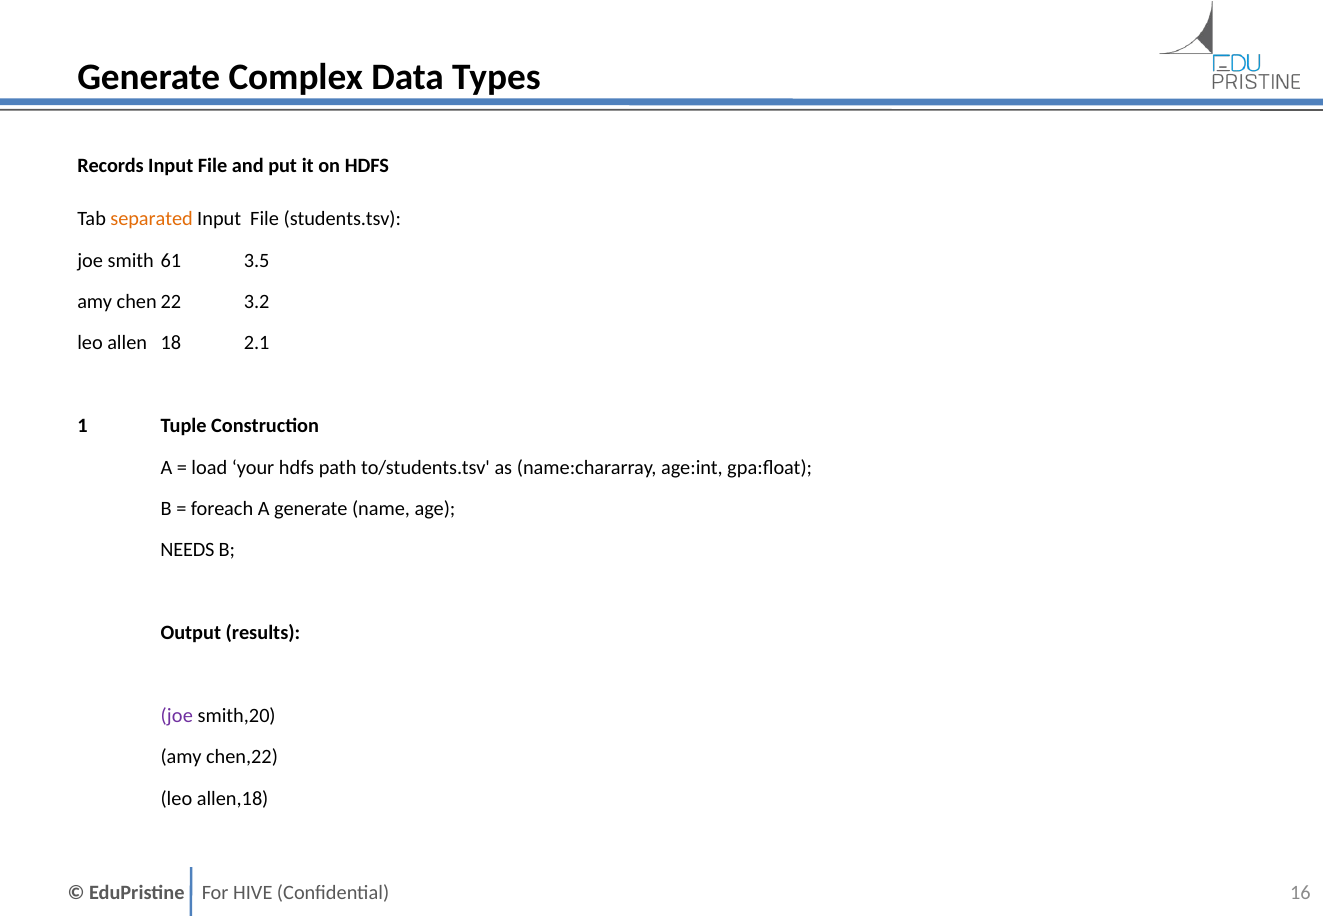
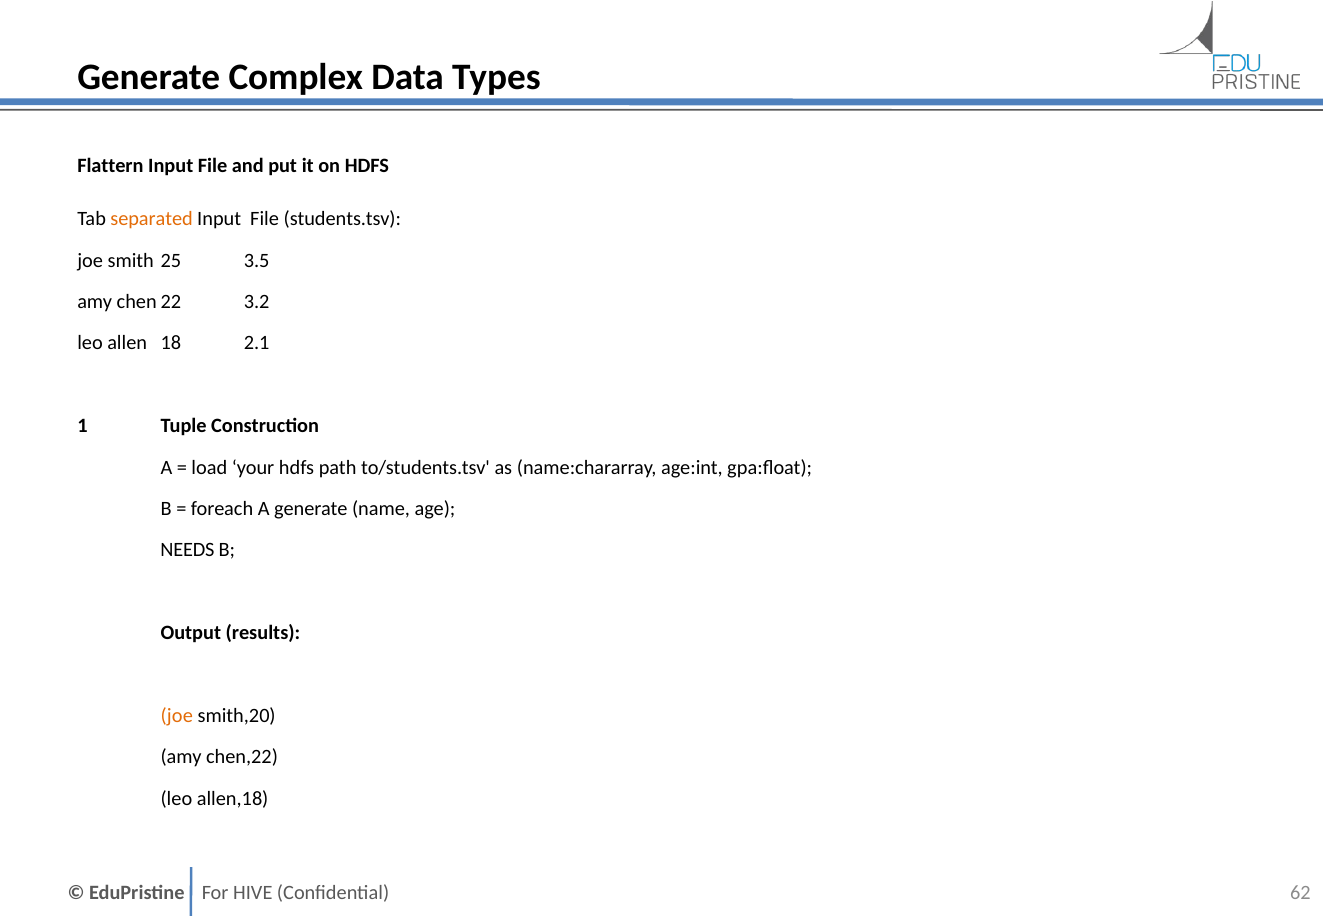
Records: Records -> Flattern
61: 61 -> 25
joe at (177, 716) colour: purple -> orange
16: 16 -> 62
